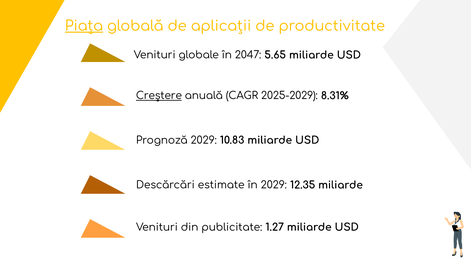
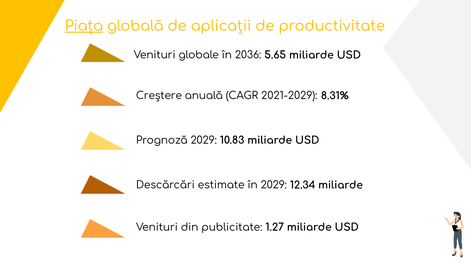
2047: 2047 -> 2036
Creștere underline: present -> none
2025-2029: 2025-2029 -> 2021-2029
12.35: 12.35 -> 12.34
